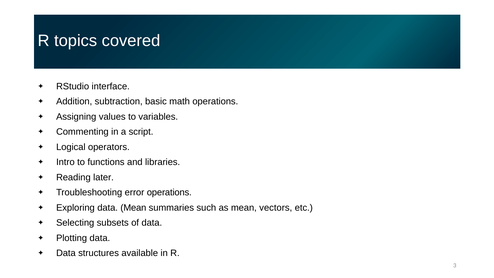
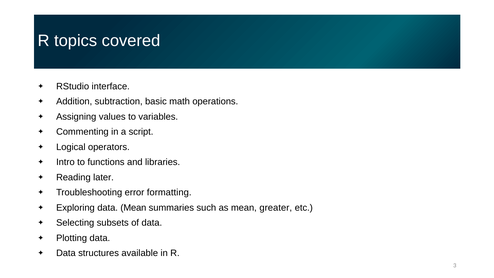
error operations: operations -> formatting
vectors: vectors -> greater
